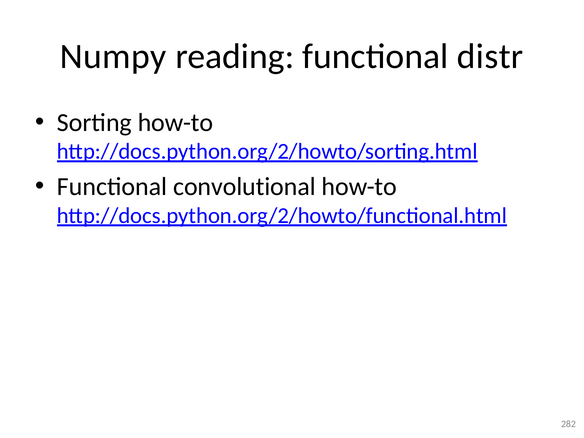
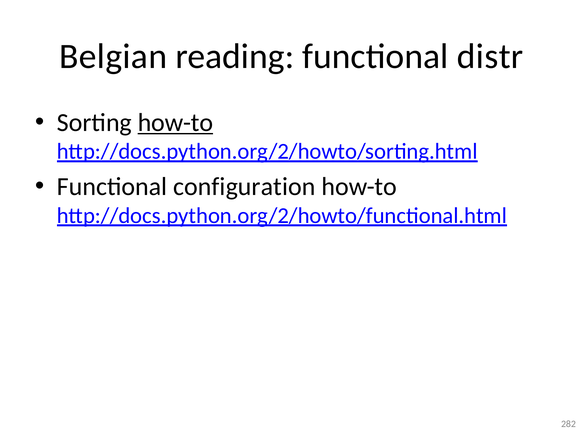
Numpy: Numpy -> Belgian
how-to at (175, 123) underline: none -> present
convolutional: convolutional -> configuration
